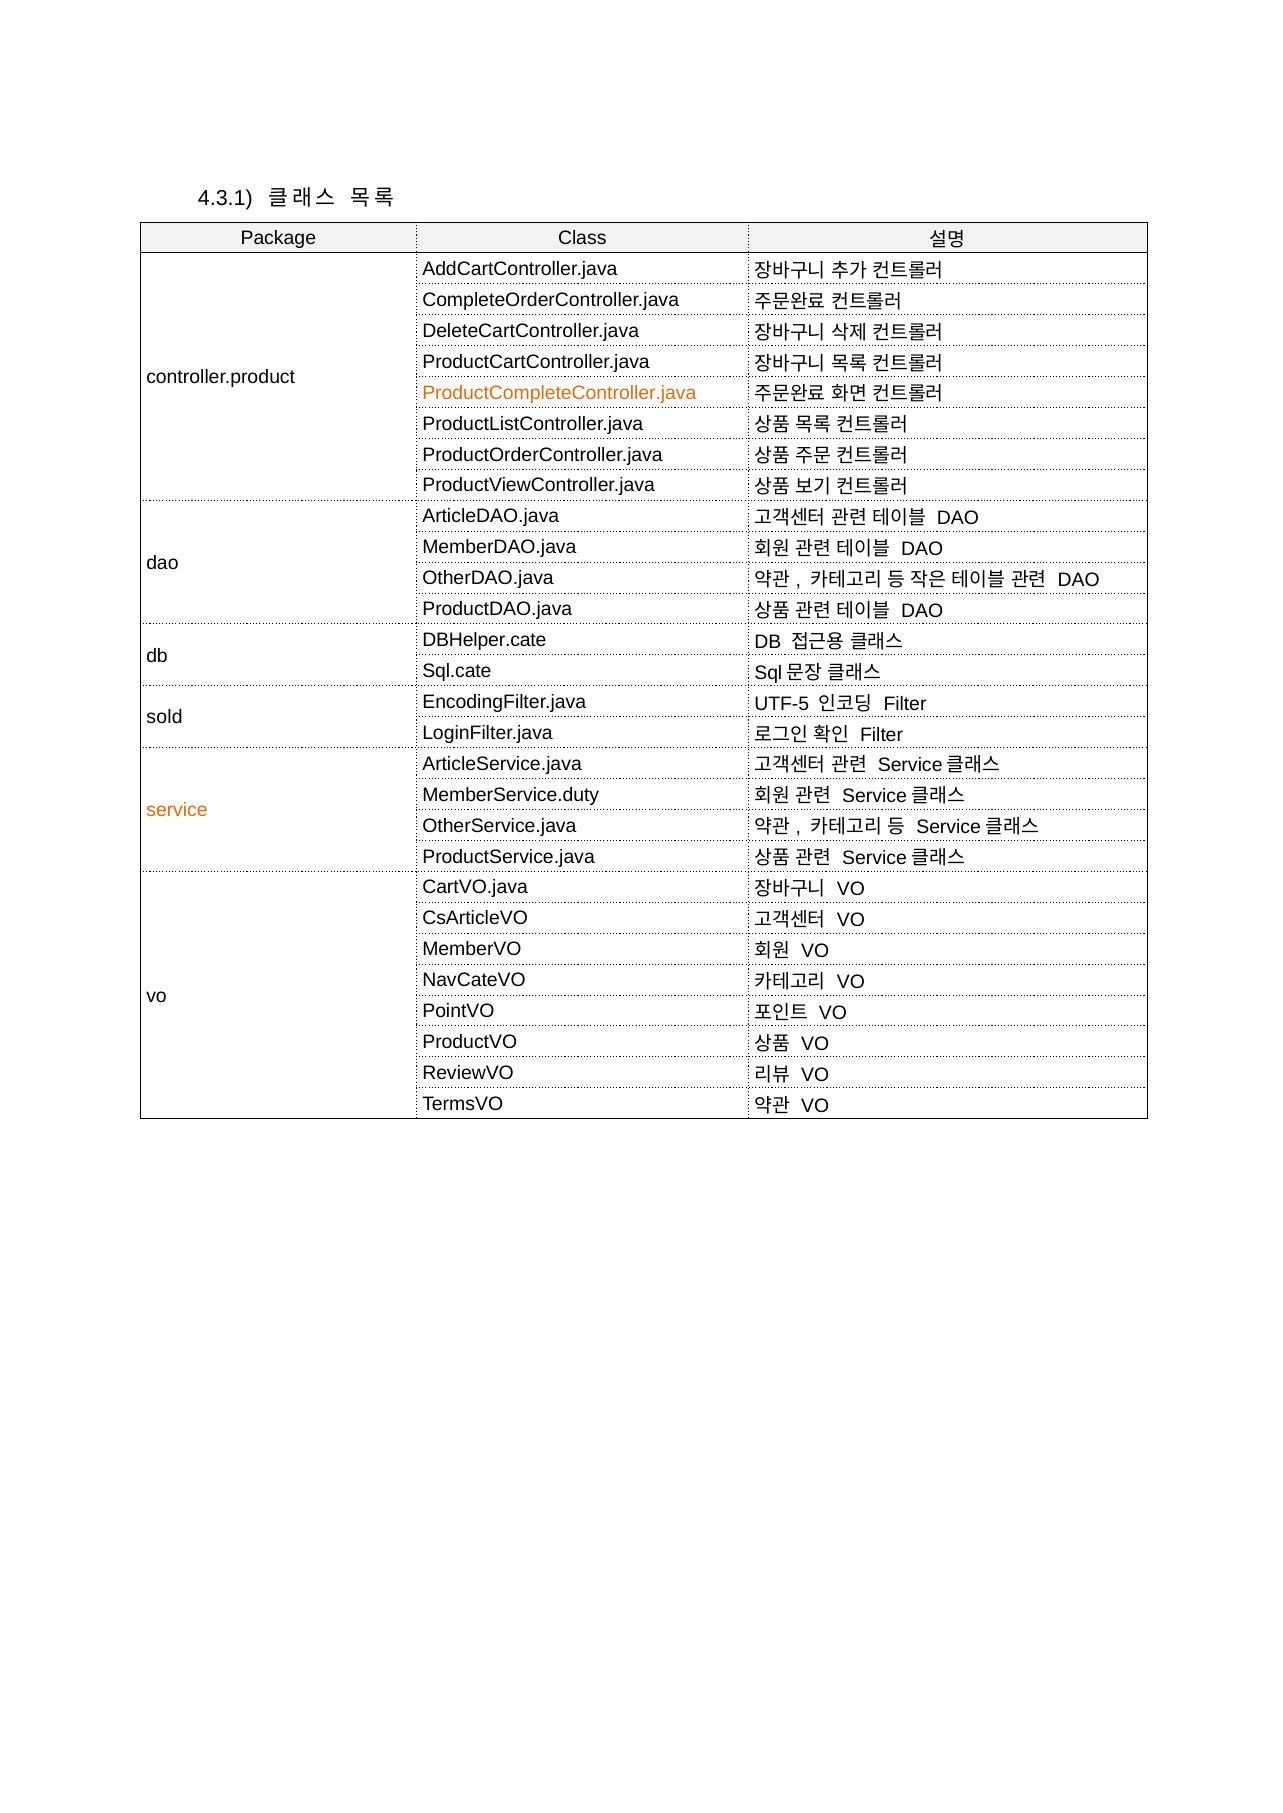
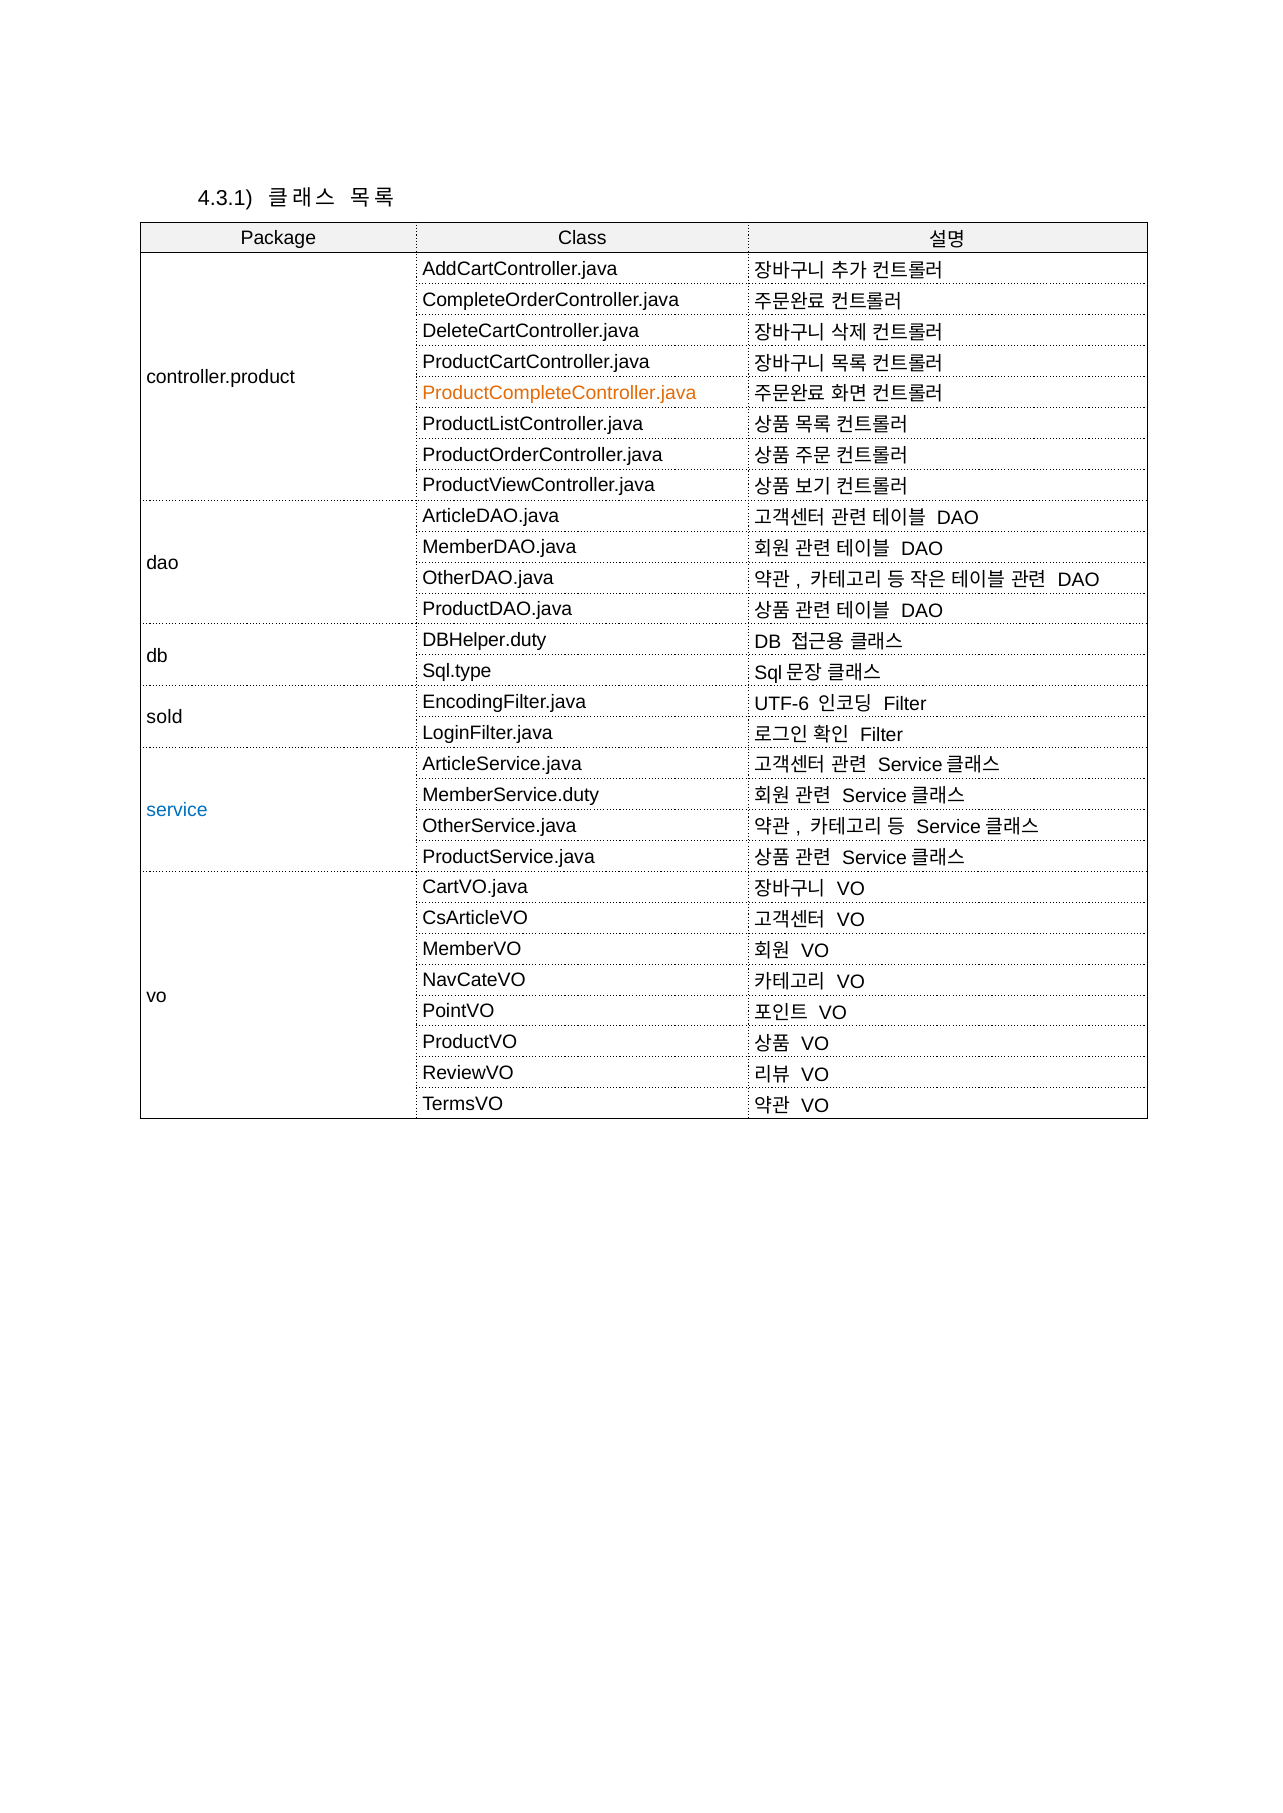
DBHelper.cate: DBHelper.cate -> DBHelper.duty
Sql.cate: Sql.cate -> Sql.type
UTF-5: UTF-5 -> UTF-6
service colour: orange -> blue
